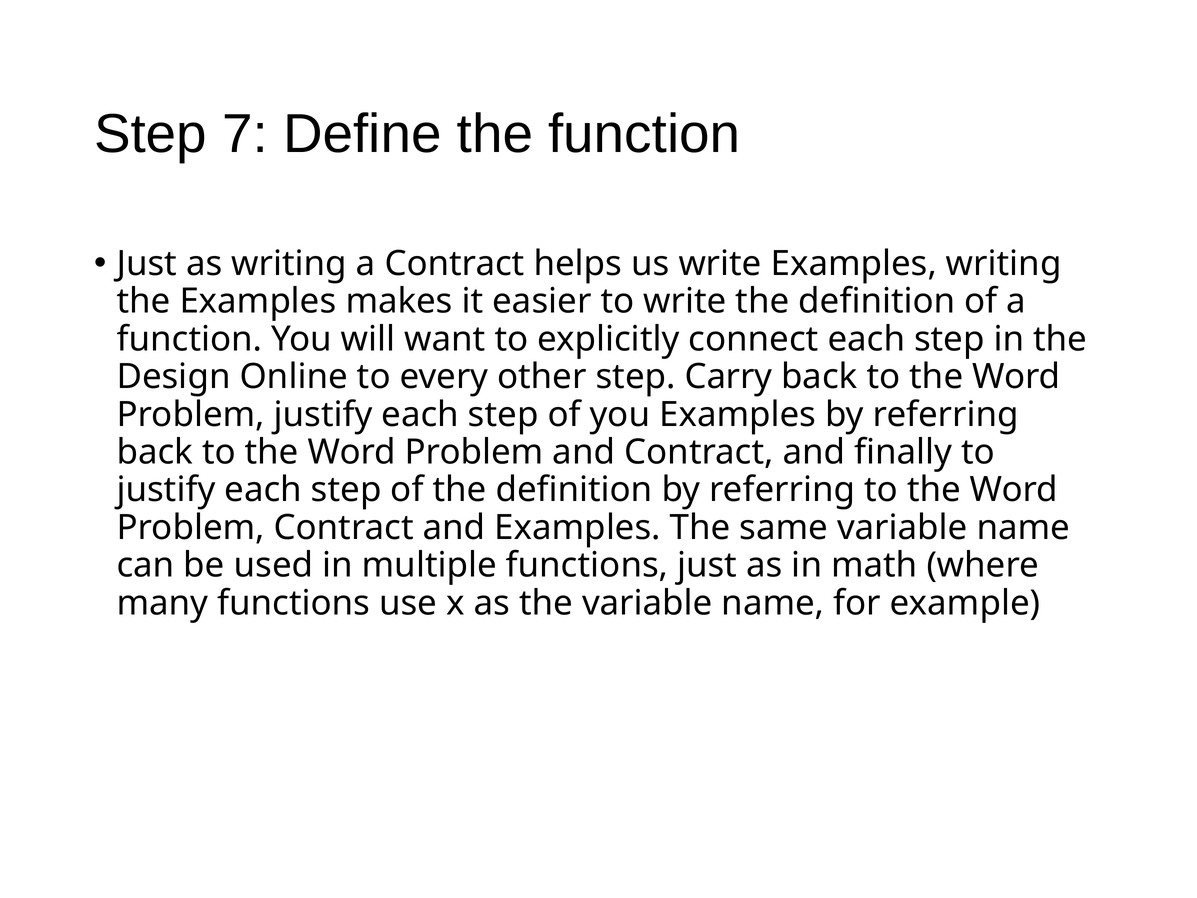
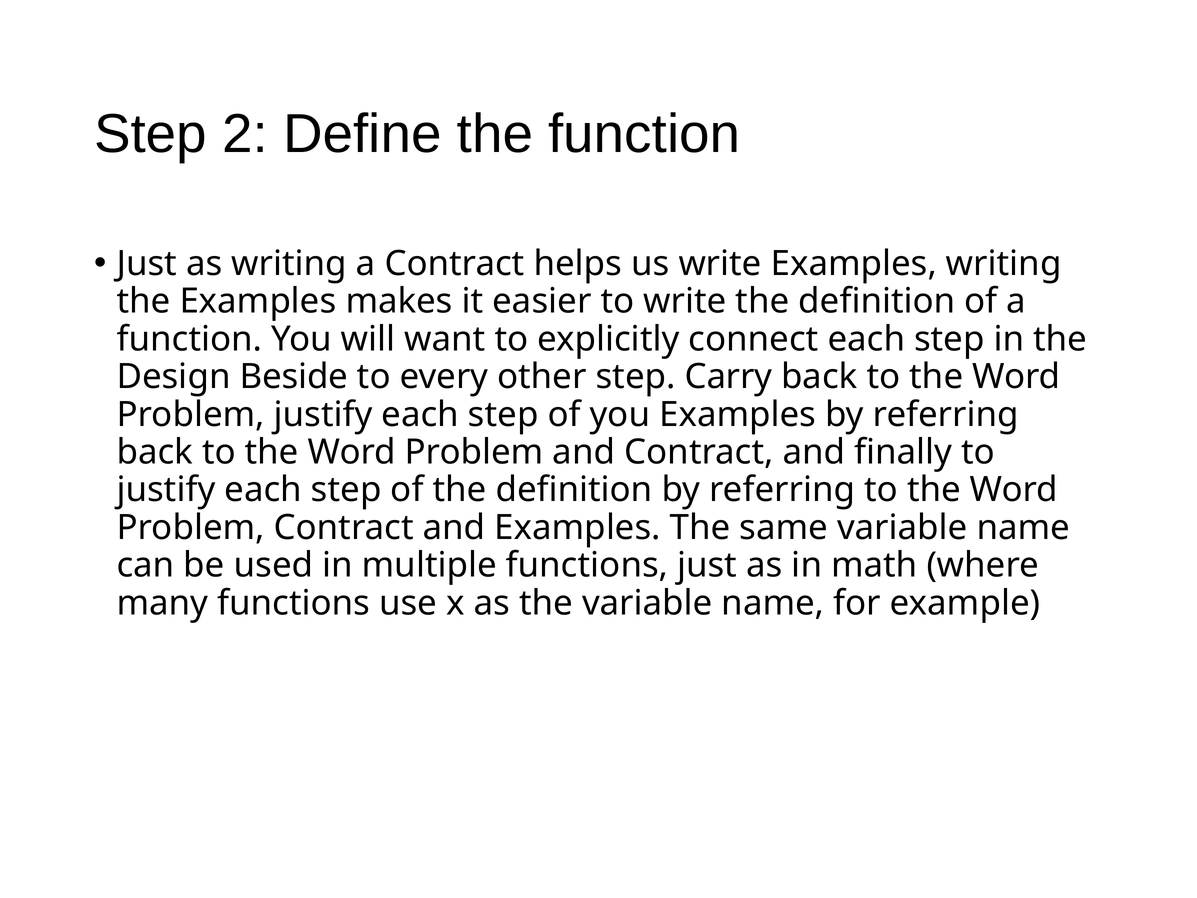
7: 7 -> 2
Online: Online -> Beside
